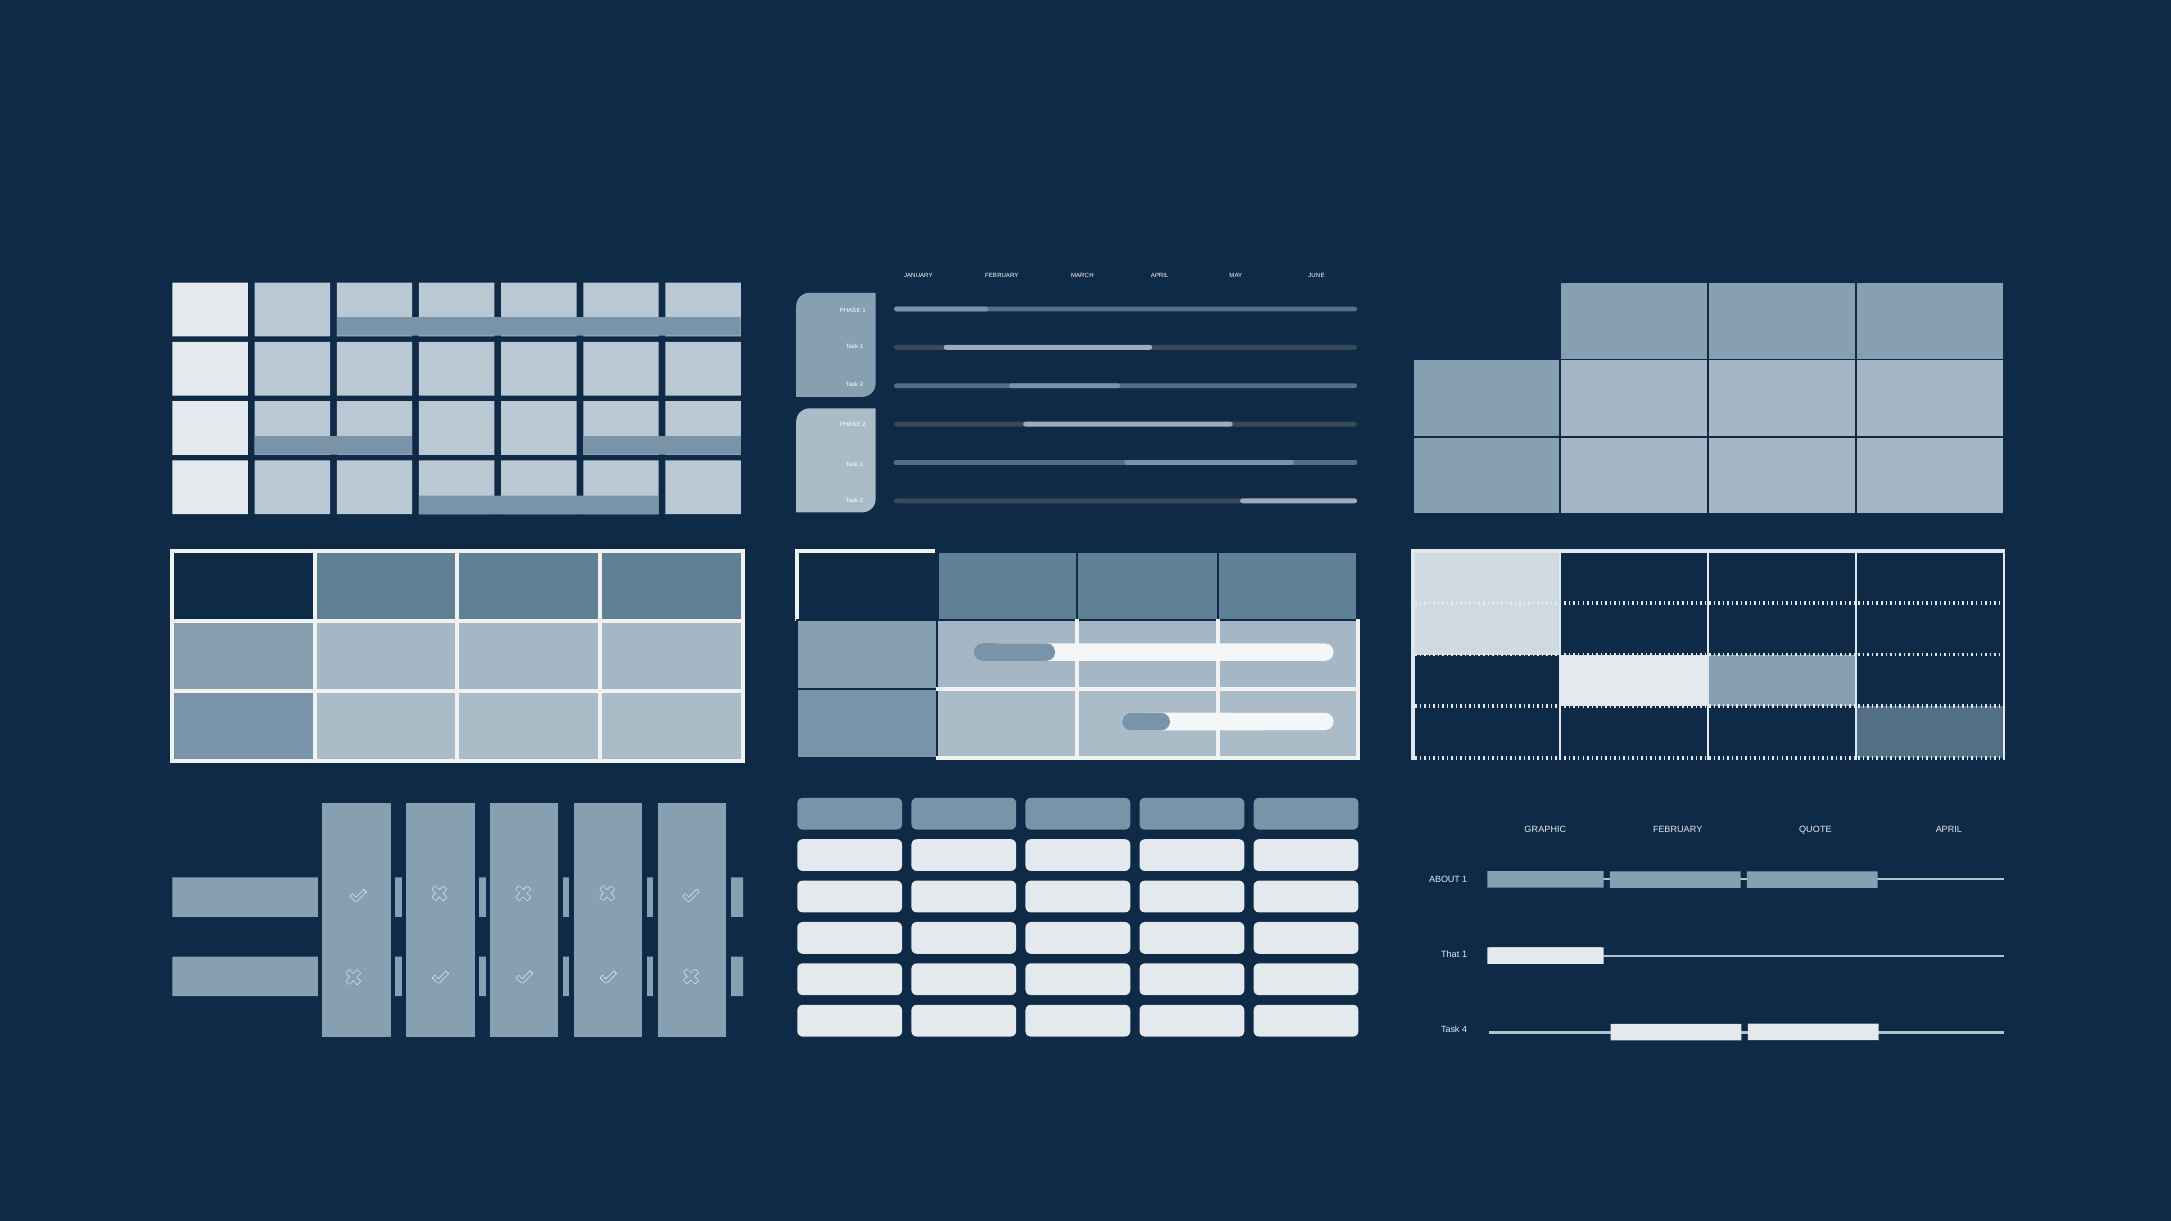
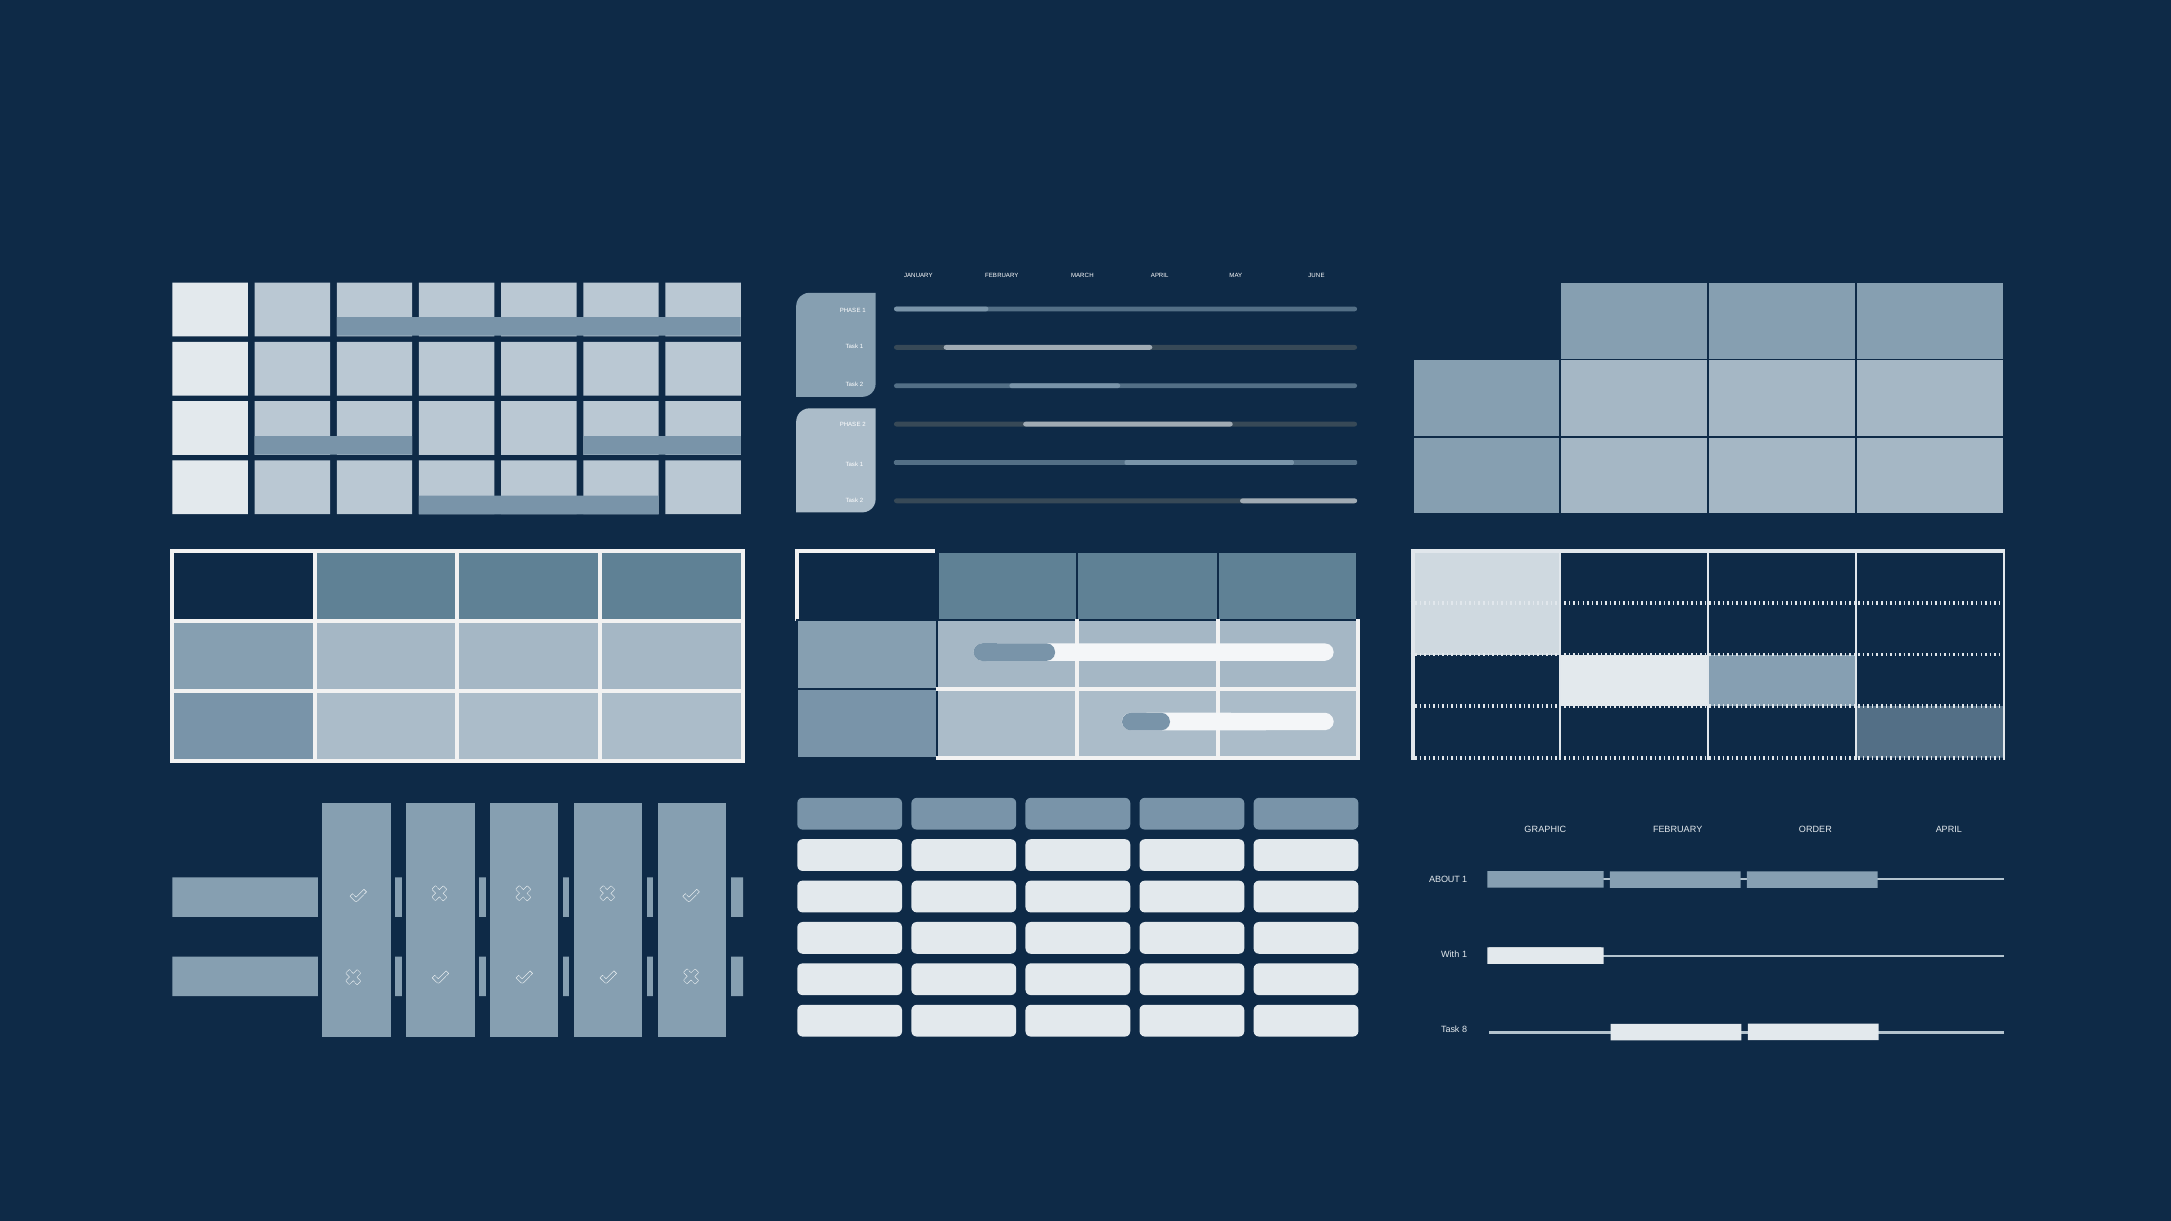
QUOTE: QUOTE -> ORDER
That: That -> With
4: 4 -> 8
